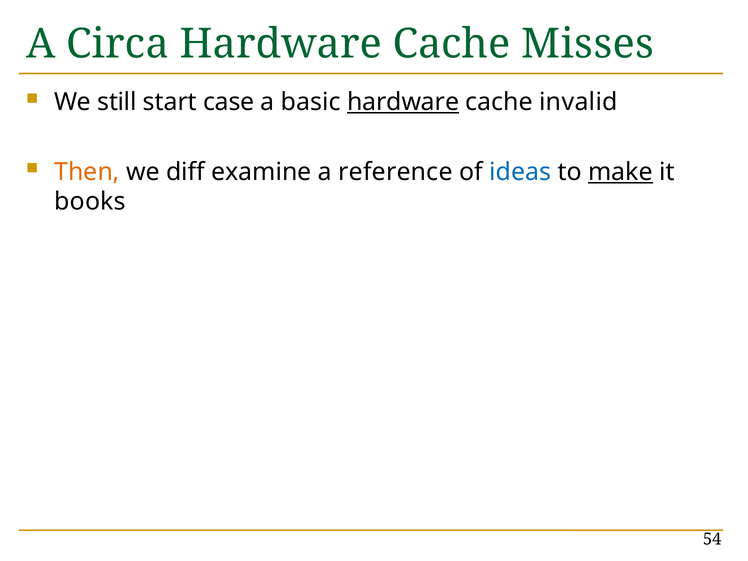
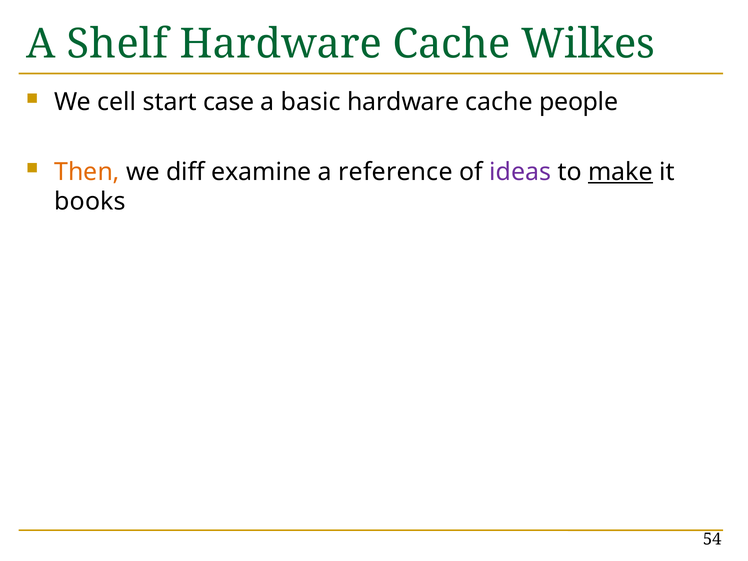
Circa: Circa -> Shelf
Misses: Misses -> Wilkes
still: still -> cell
hardware at (403, 102) underline: present -> none
invalid: invalid -> people
ideas colour: blue -> purple
